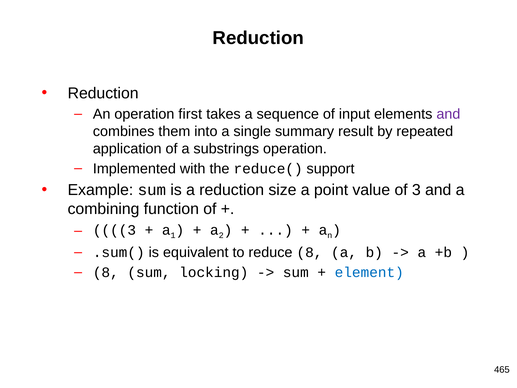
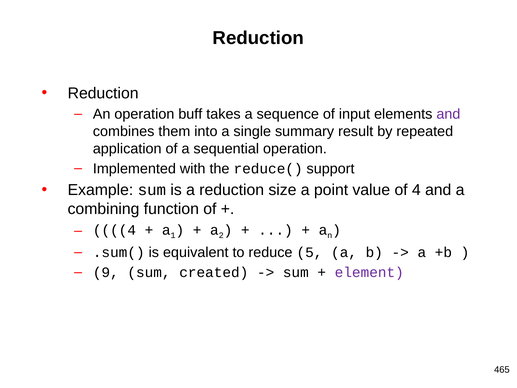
first: first -> buff
substrings: substrings -> sequential
of 3: 3 -> 4
3 at (114, 230): 3 -> 4
reduce 8: 8 -> 5
8 at (106, 272): 8 -> 9
locking: locking -> created
element colour: blue -> purple
